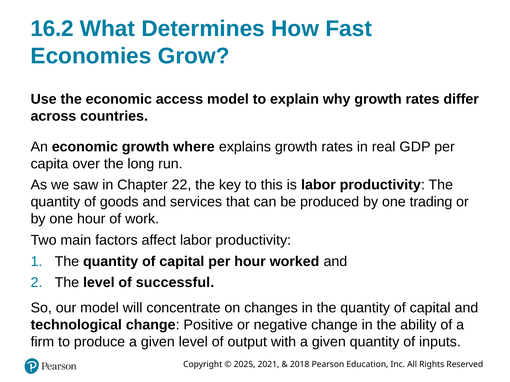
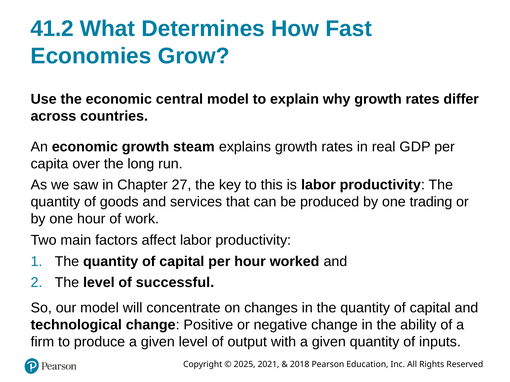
16.2: 16.2 -> 41.2
access: access -> central
where: where -> steam
22: 22 -> 27
